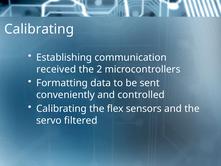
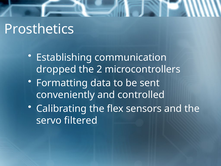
Calibrating at (39, 29): Calibrating -> Prosthetics
received: received -> dropped
